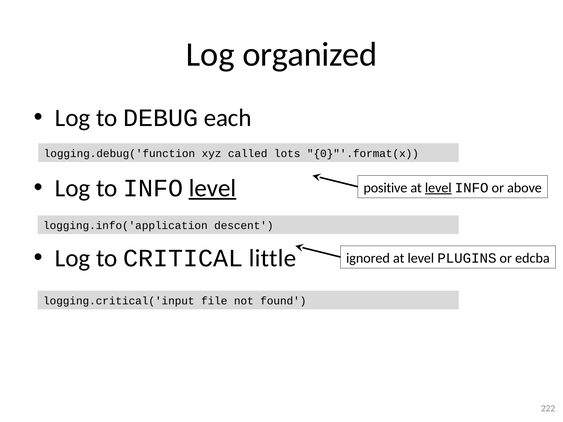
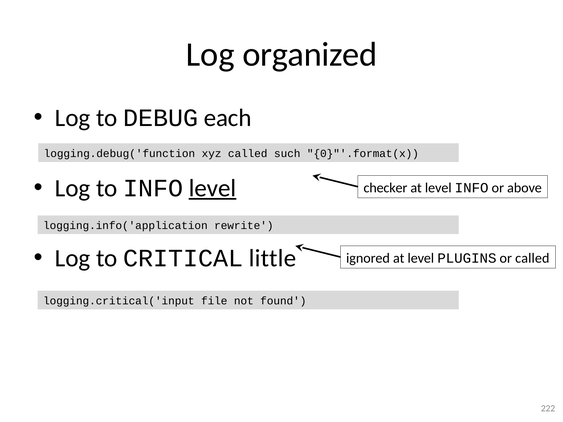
lots: lots -> such
positive: positive -> checker
level at (438, 188) underline: present -> none
descent: descent -> rewrite
or edcba: edcba -> called
